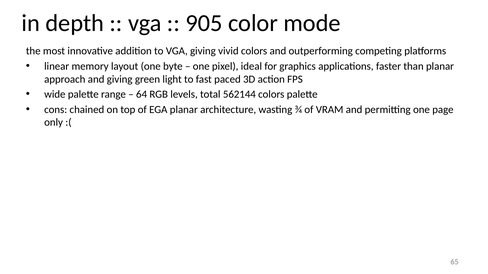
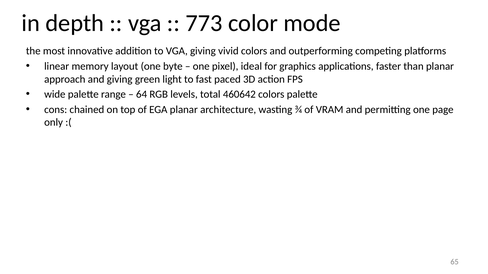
905: 905 -> 773
562144: 562144 -> 460642
